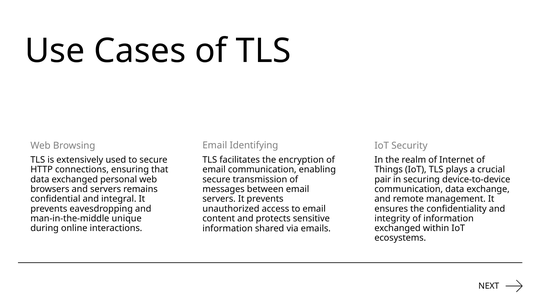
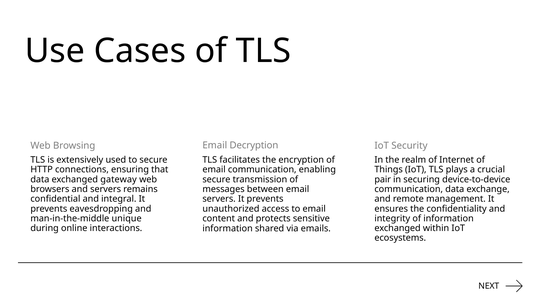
Identifying: Identifying -> Decryption
personal: personal -> gateway
